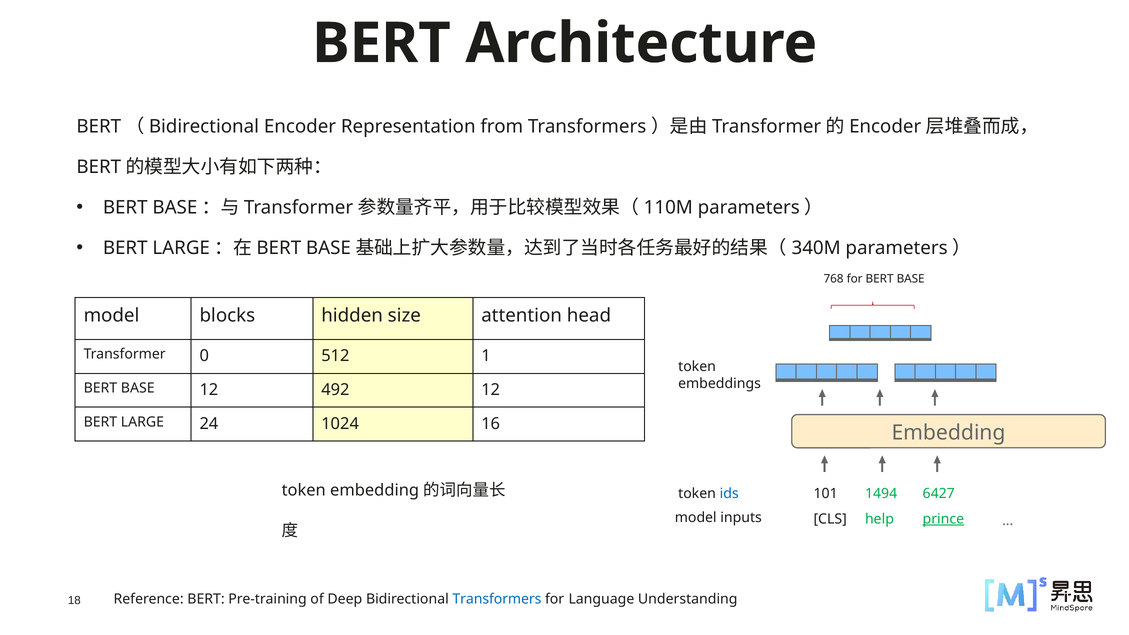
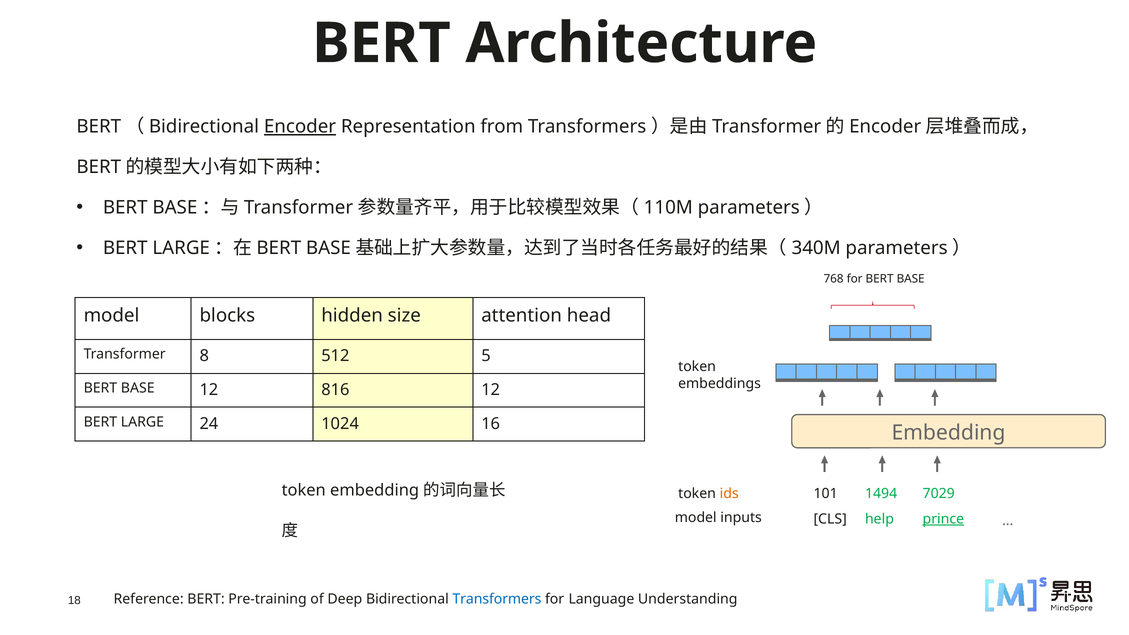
Encoder underline: none -> present
0: 0 -> 8
1: 1 -> 5
492: 492 -> 816
ids colour: blue -> orange
6427: 6427 -> 7029
